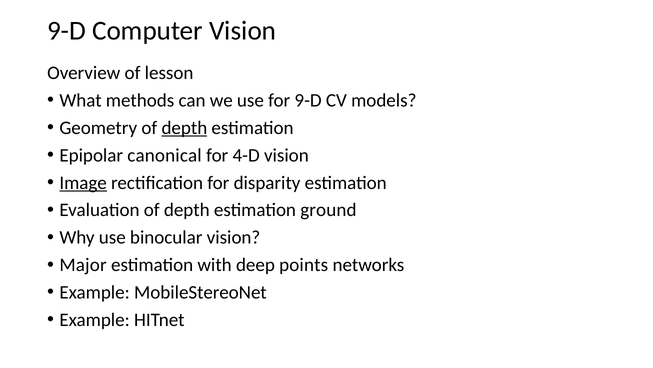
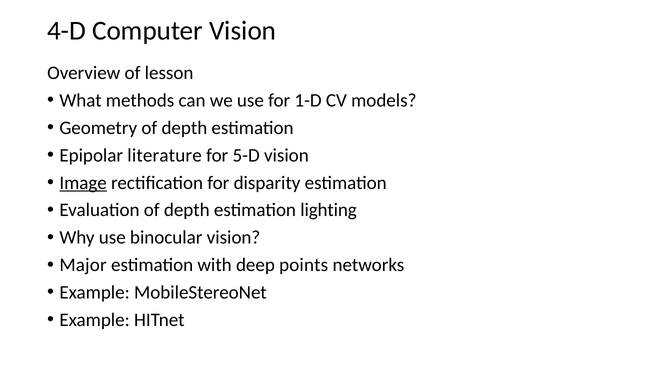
9-D at (67, 31): 9-D -> 4-D
for 9-D: 9-D -> 1-D
depth at (184, 128) underline: present -> none
canonical: canonical -> literature
4-D: 4-D -> 5-D
ground: ground -> lighting
